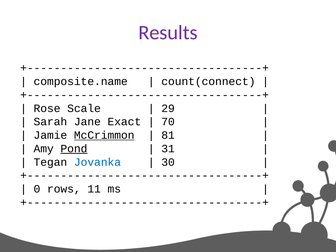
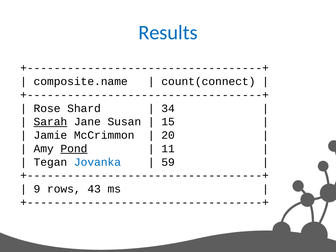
Results colour: purple -> blue
Scale: Scale -> Shard
29: 29 -> 34
Sarah underline: none -> present
Exact: Exact -> Susan
70: 70 -> 15
McCrimmon underline: present -> none
81: 81 -> 20
31: 31 -> 11
30: 30 -> 59
0: 0 -> 9
11: 11 -> 43
